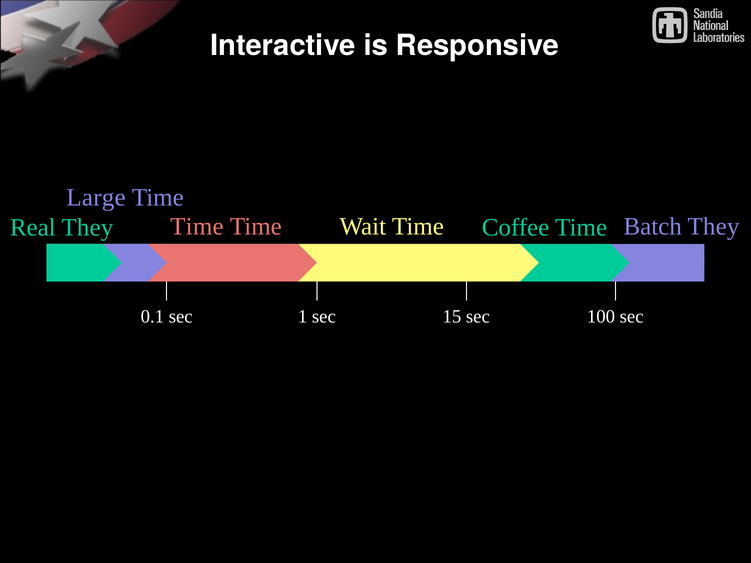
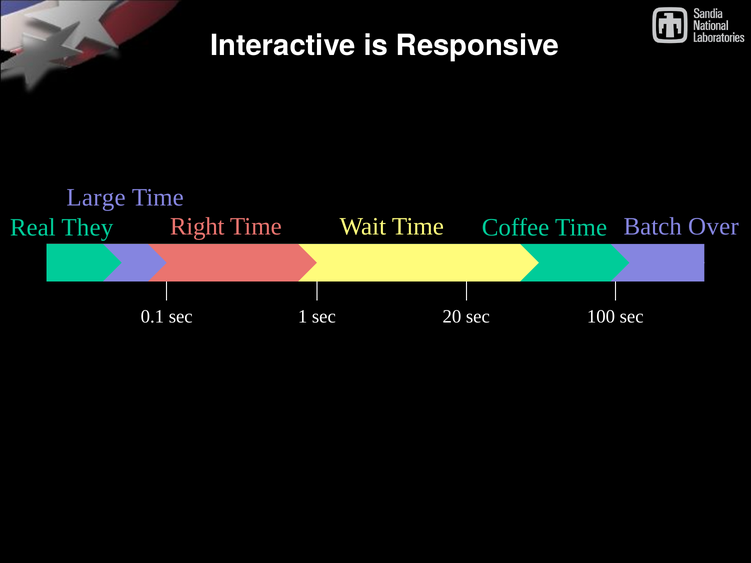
Batch They: They -> Over
Time at (197, 227): Time -> Right
15: 15 -> 20
